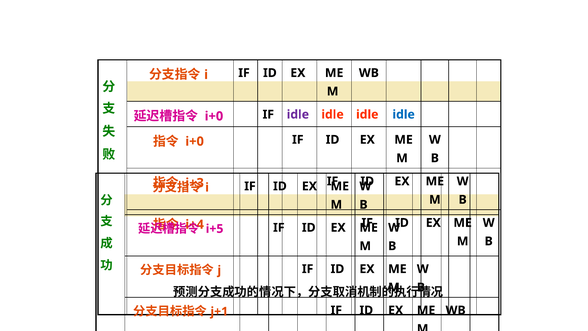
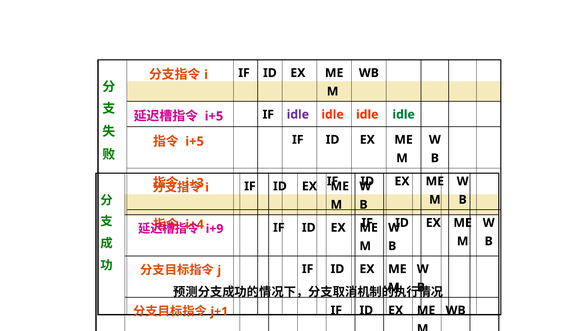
i+0 at (214, 116): i+0 -> i+5
idle at (404, 114) colour: blue -> green
i+0 at (195, 141): i+0 -> i+5
i+5: i+5 -> i+9
